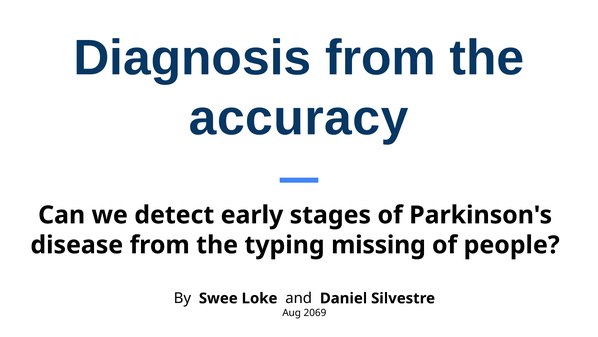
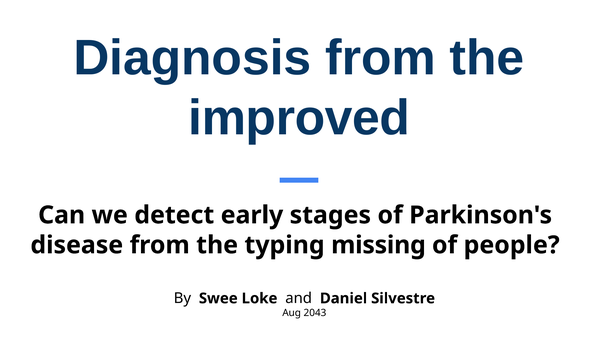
accuracy: accuracy -> improved
2069: 2069 -> 2043
